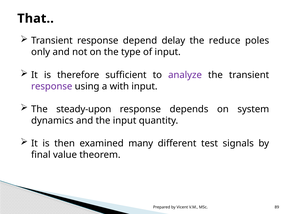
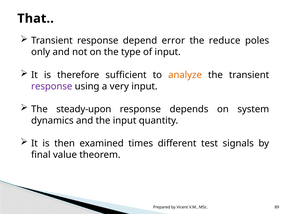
delay: delay -> error
analyze colour: purple -> orange
with: with -> very
many: many -> times
